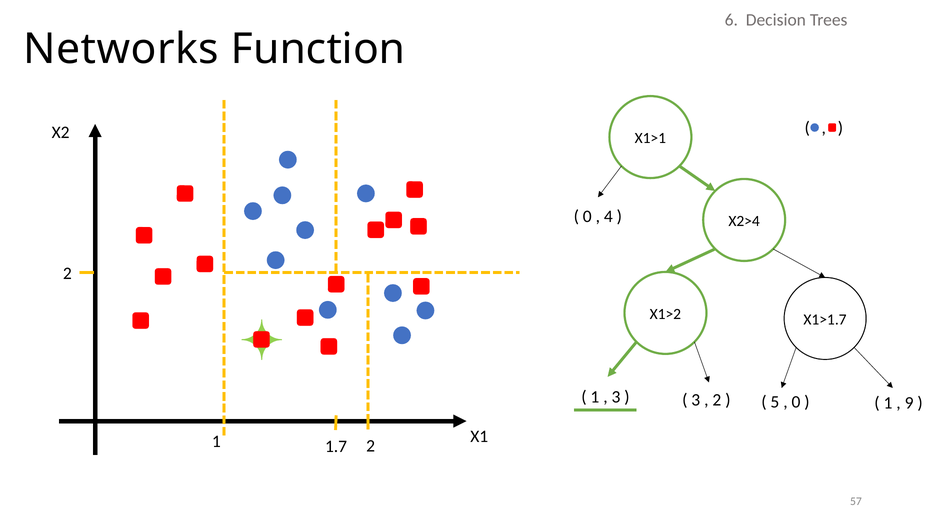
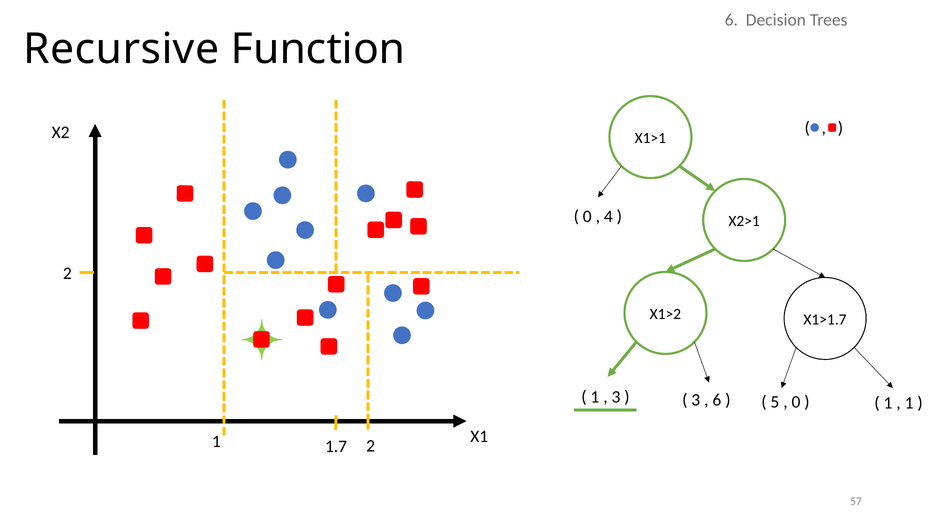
Networks: Networks -> Recursive
X2>4: X2>4 -> X2>1
2 at (717, 400): 2 -> 6
9 at (909, 403): 9 -> 1
